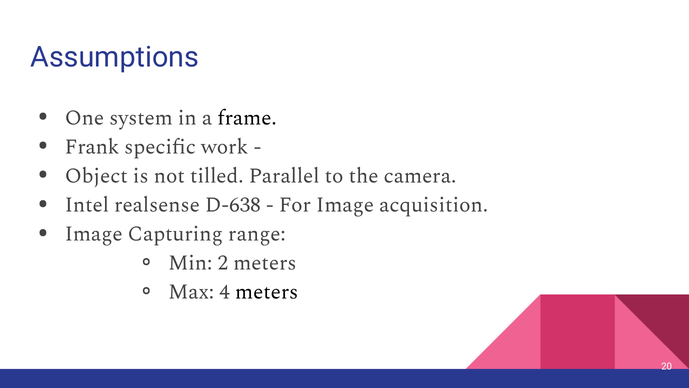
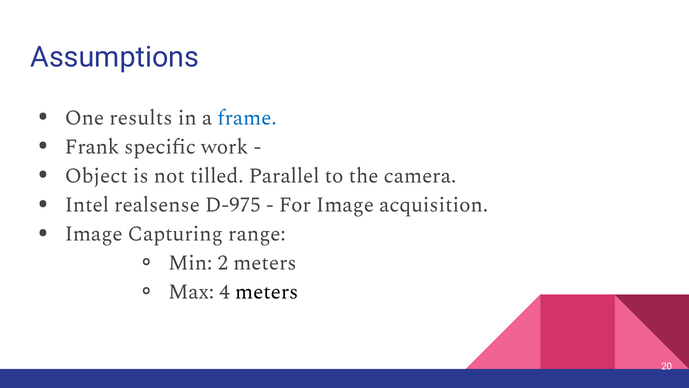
system: system -> results
frame colour: black -> blue
D-638: D-638 -> D-975
